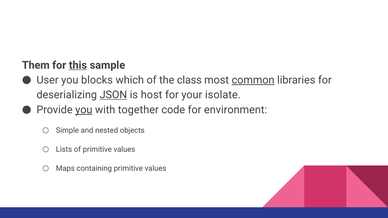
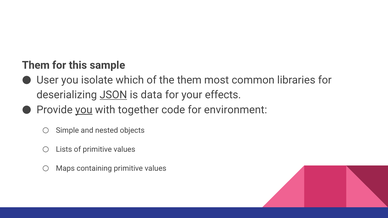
this underline: present -> none
blocks: blocks -> isolate
the class: class -> them
common underline: present -> none
host: host -> data
isolate: isolate -> effects
